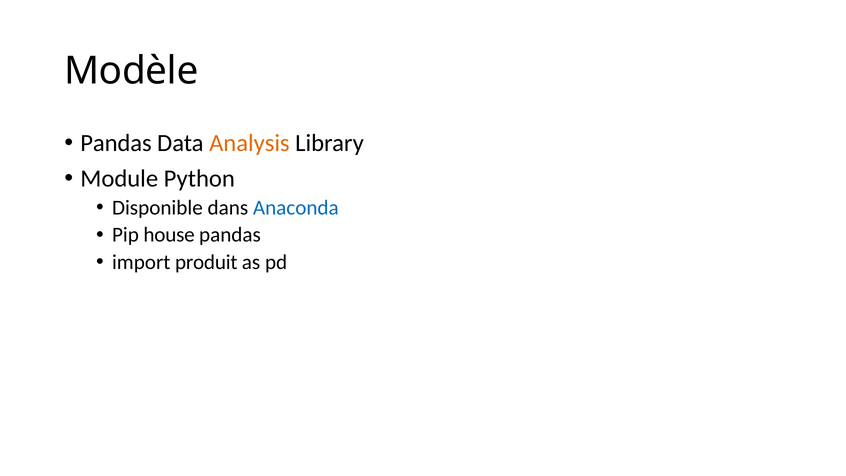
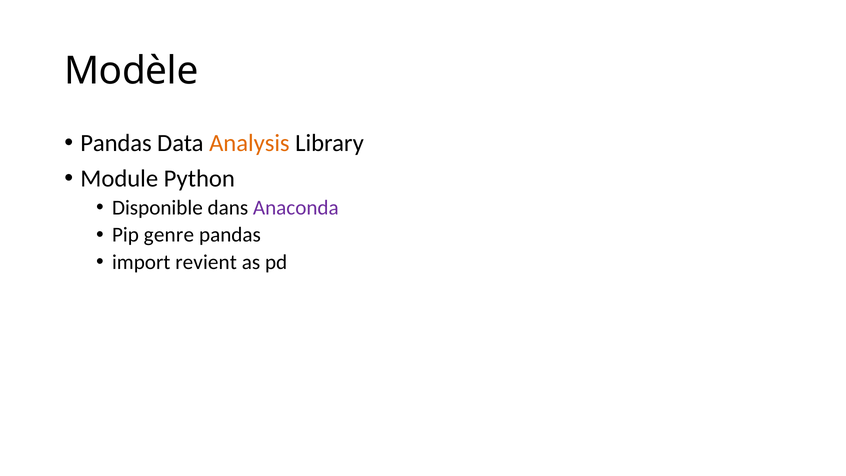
Anaconda colour: blue -> purple
house: house -> genre
produit: produit -> revient
